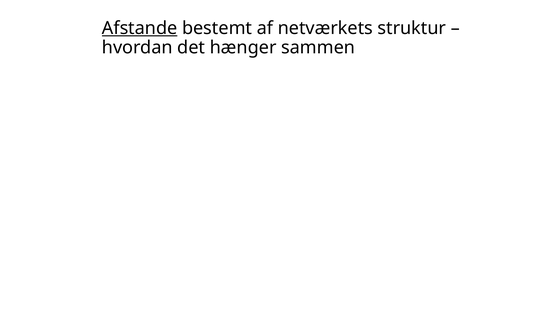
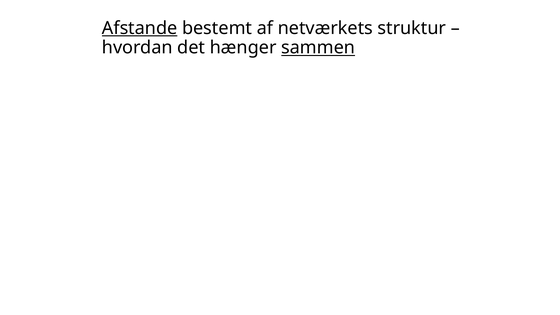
sammen underline: none -> present
